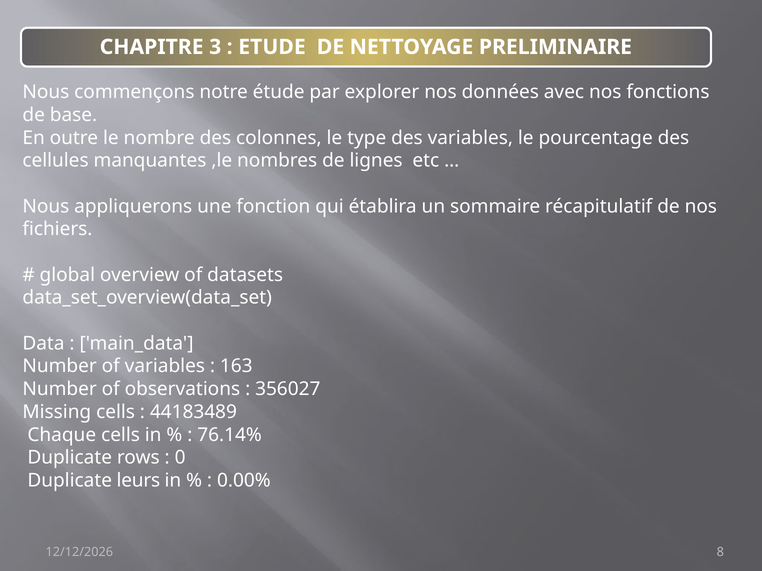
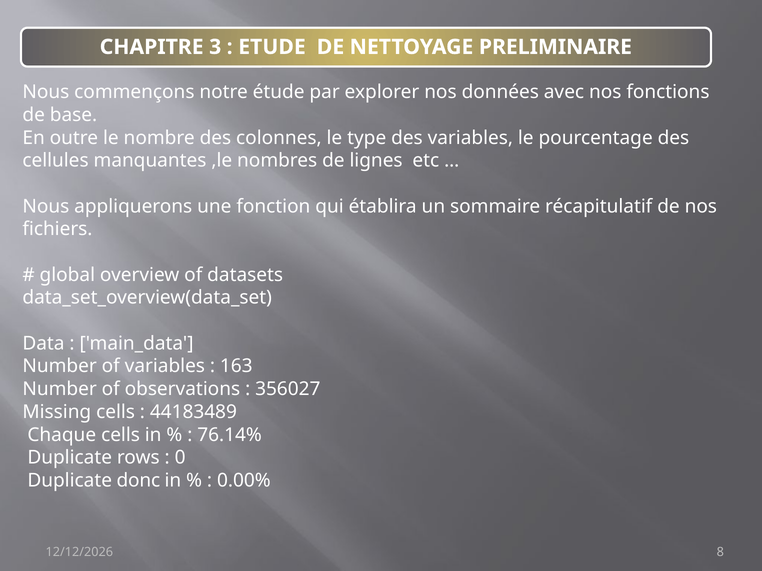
leurs: leurs -> donc
